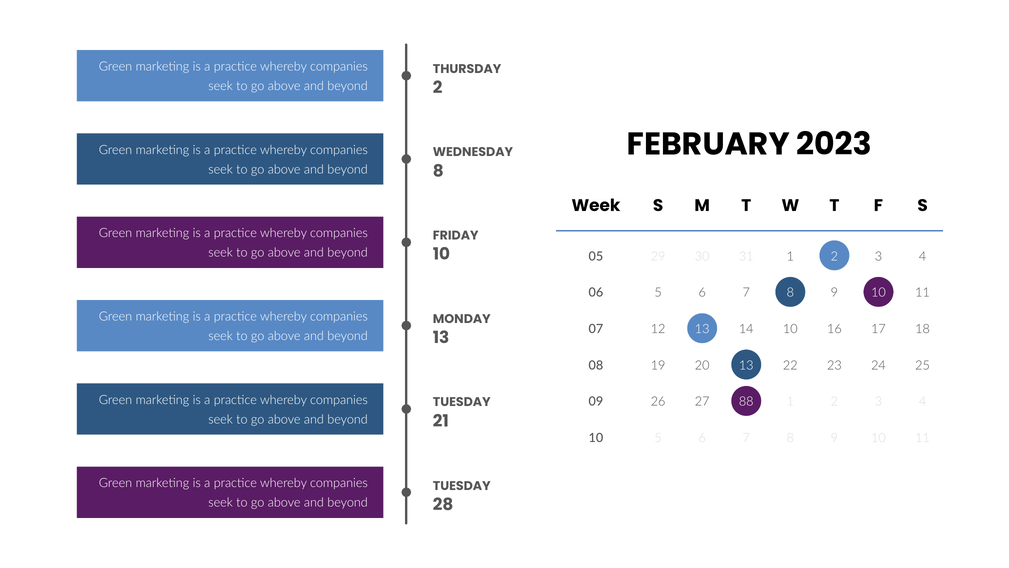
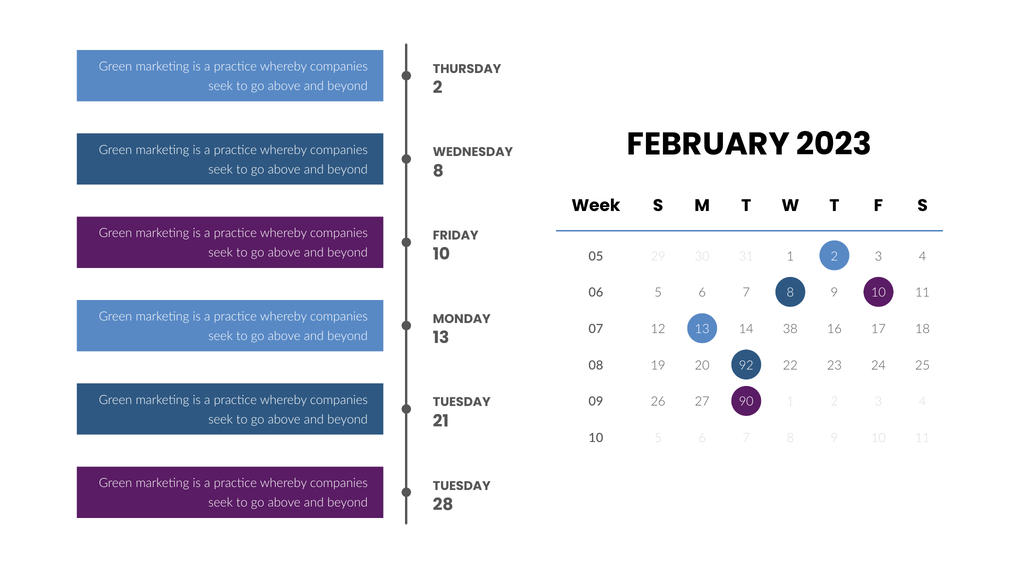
14 10: 10 -> 38
20 13: 13 -> 92
88: 88 -> 90
